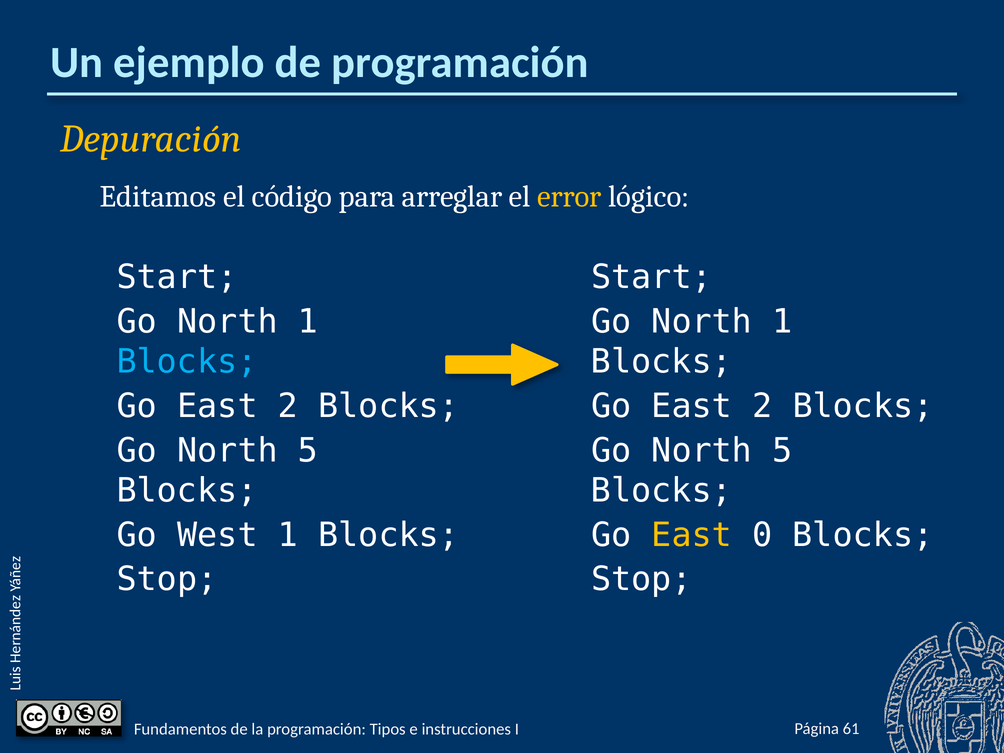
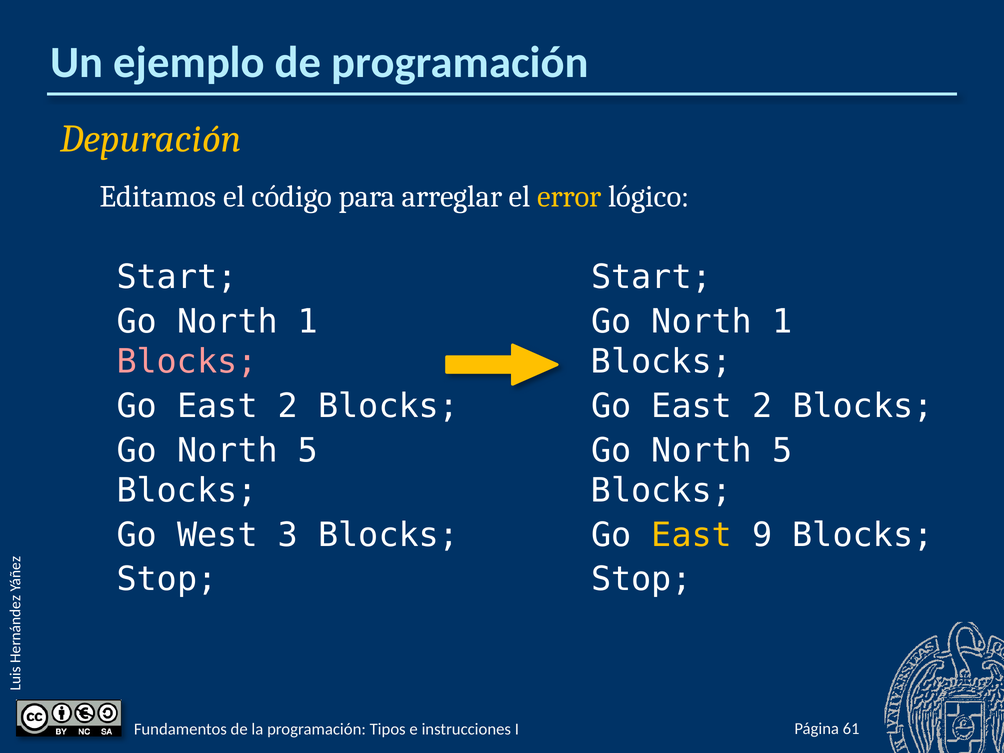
Blocks at (187, 362) colour: light blue -> pink
West 1: 1 -> 3
0: 0 -> 9
